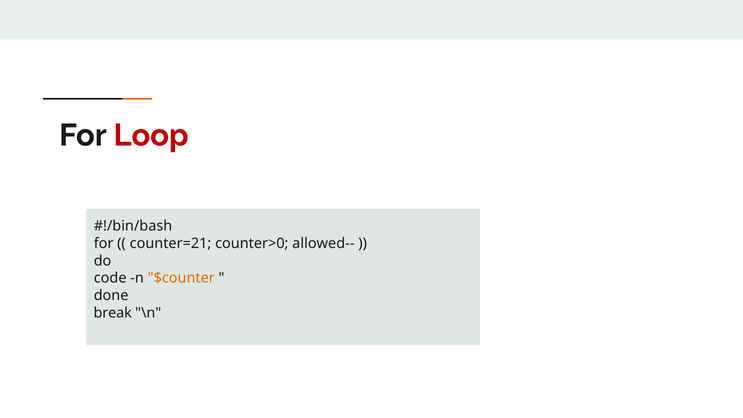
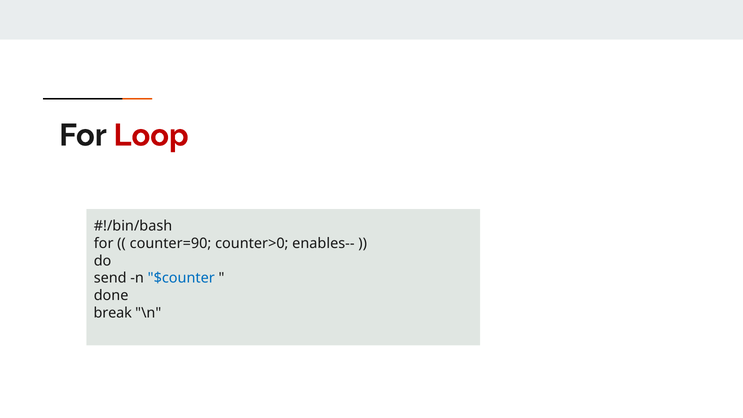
counter=21: counter=21 -> counter=90
allowed--: allowed-- -> enables--
code: code -> send
$counter colour: orange -> blue
